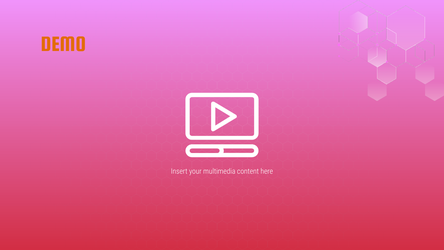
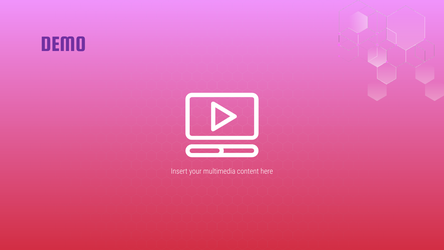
DEMO colour: orange -> purple
